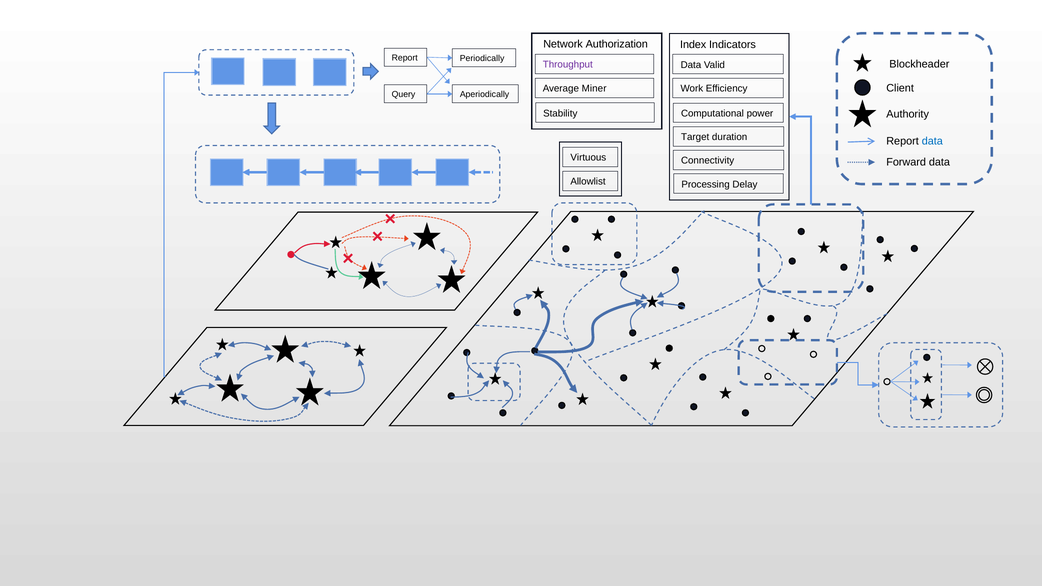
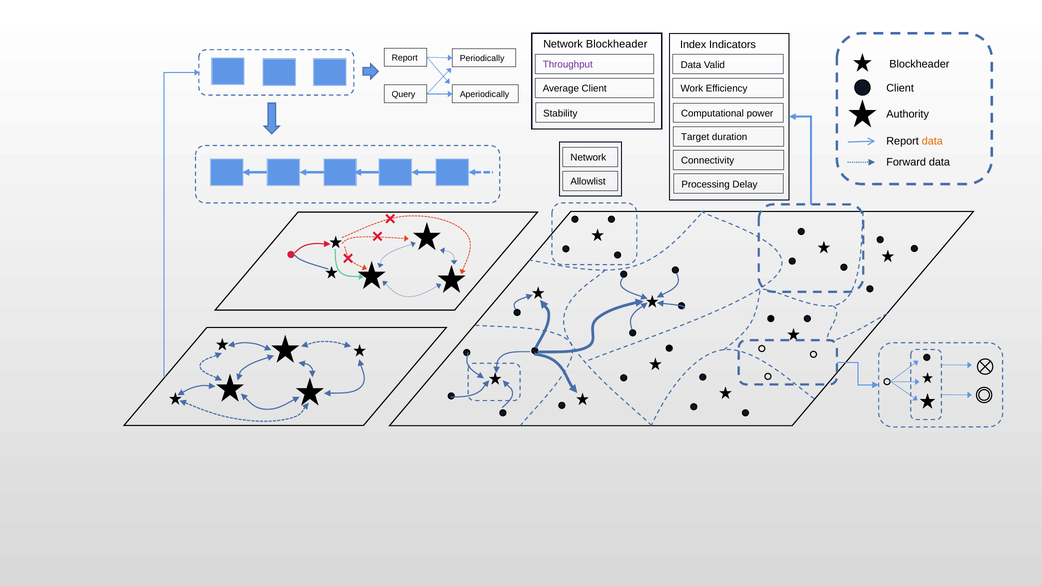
Network Authorization: Authorization -> Blockheader
Average Miner: Miner -> Client
data at (932, 141) colour: blue -> orange
Virtuous at (588, 158): Virtuous -> Network
